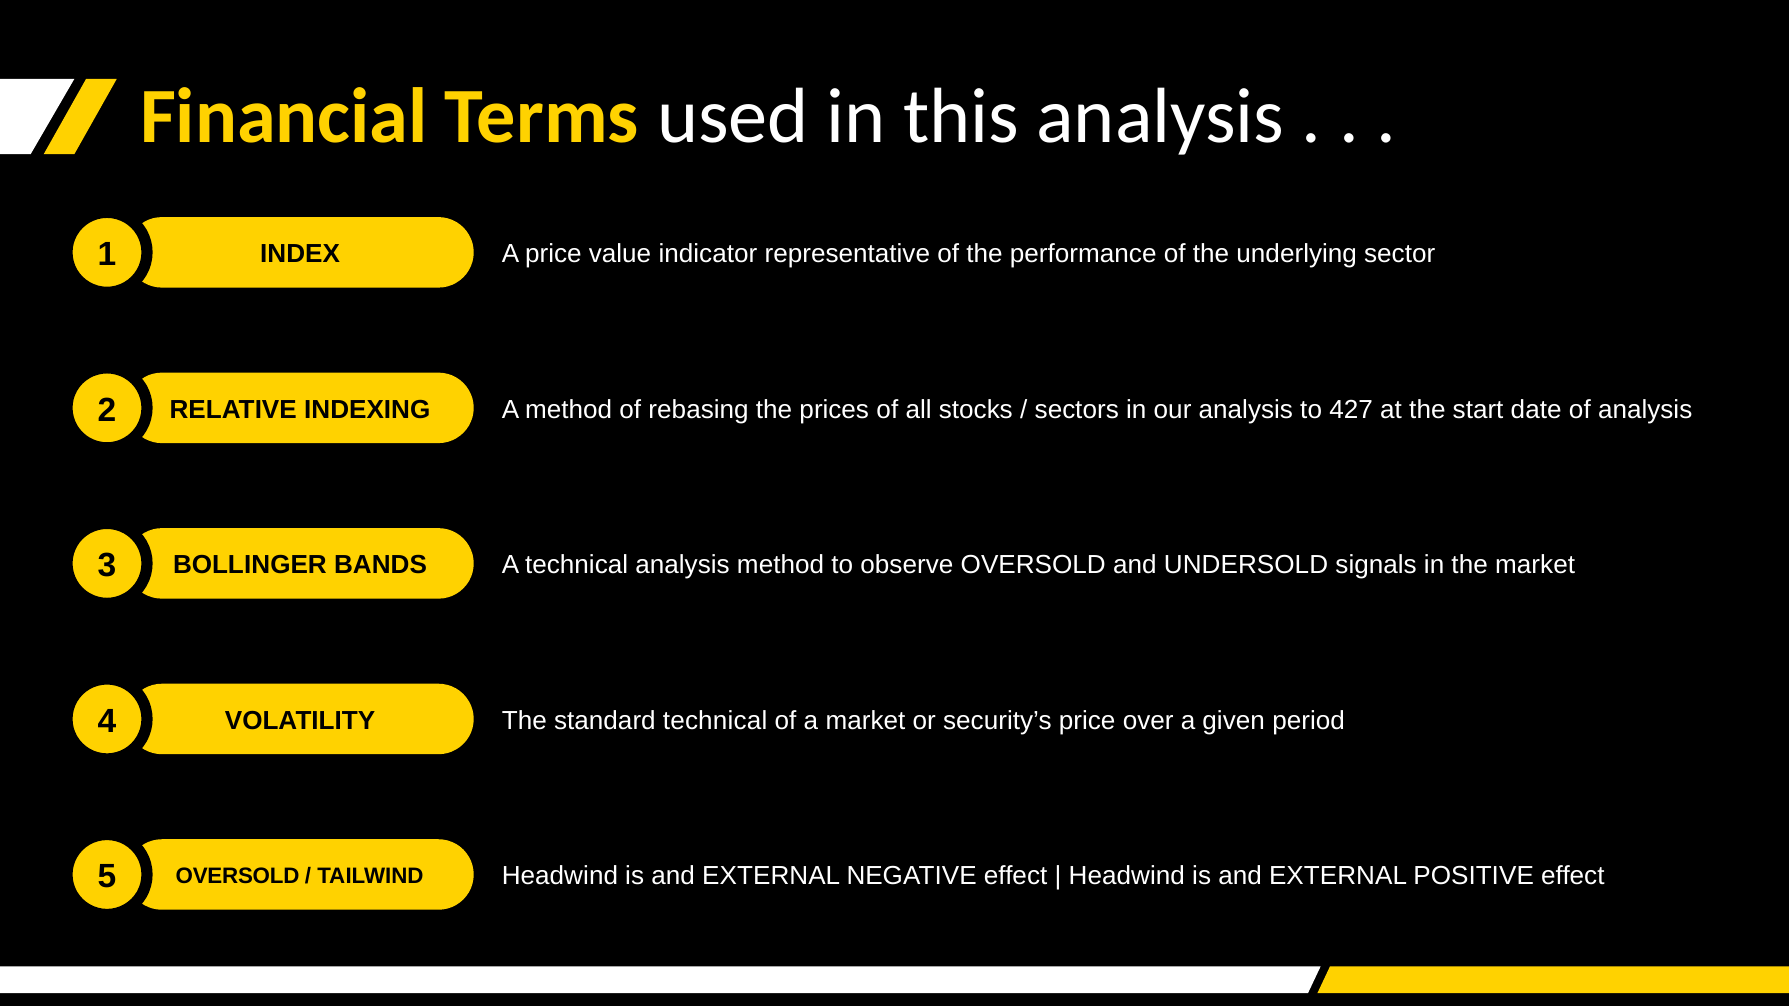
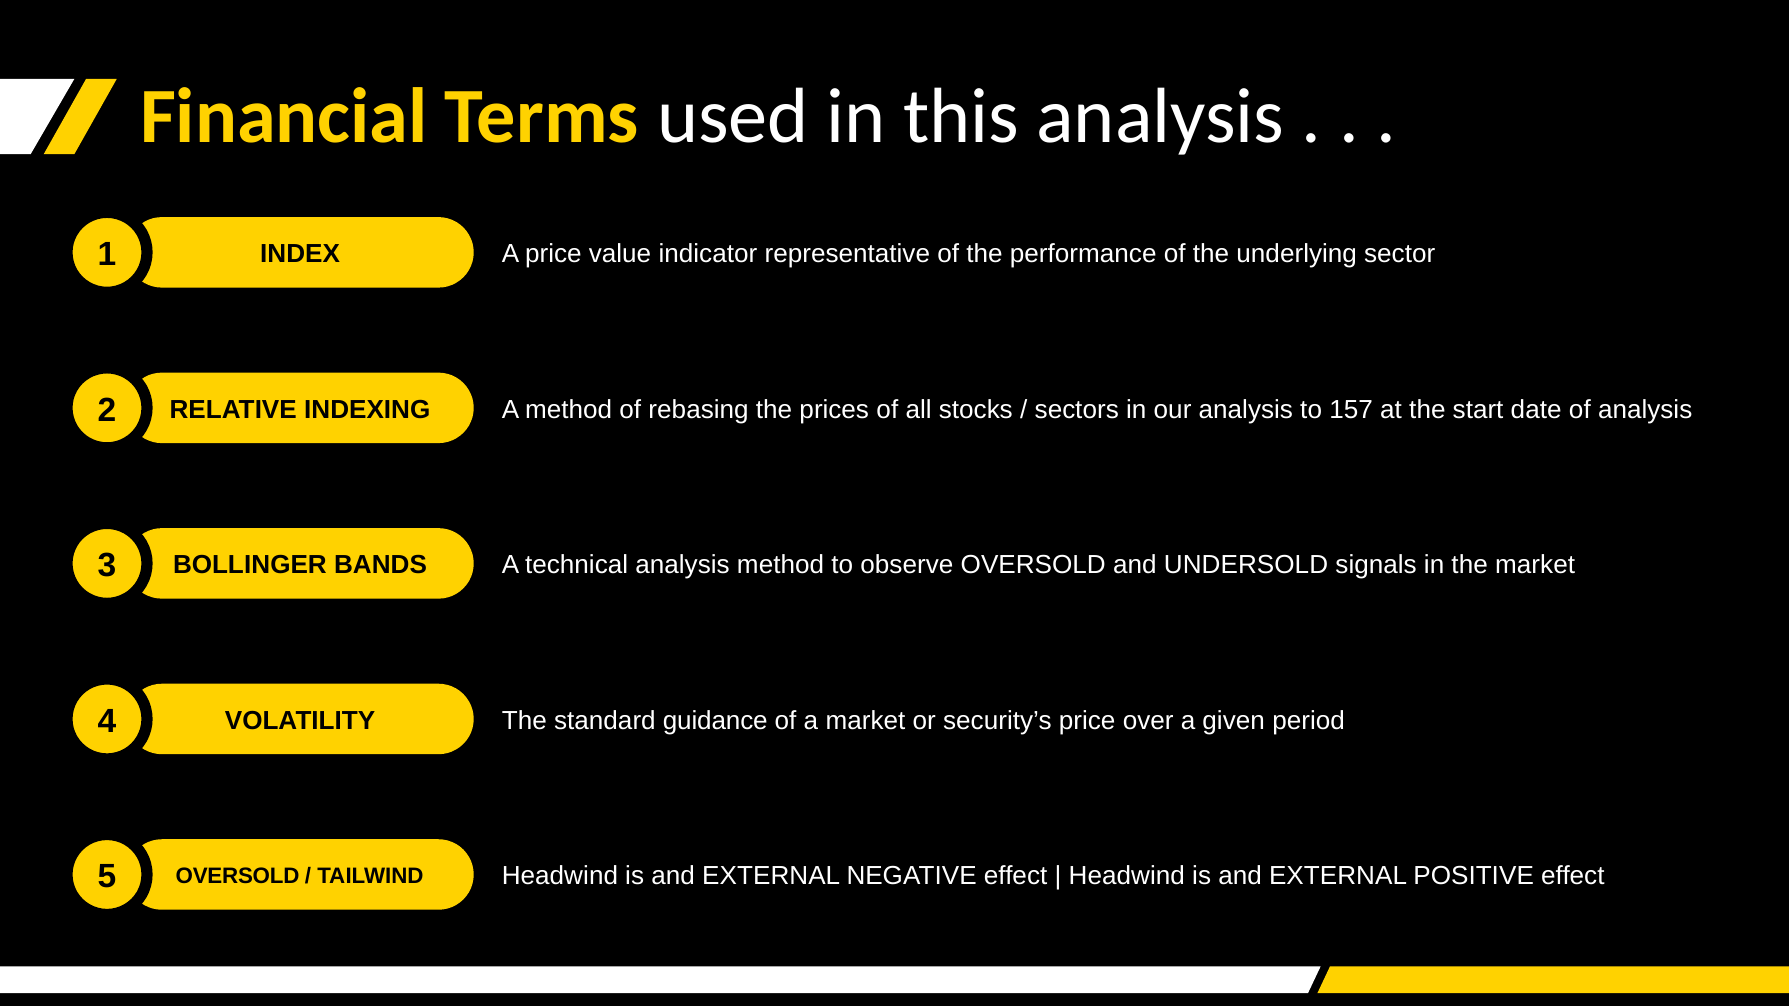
427: 427 -> 157
standard technical: technical -> guidance
